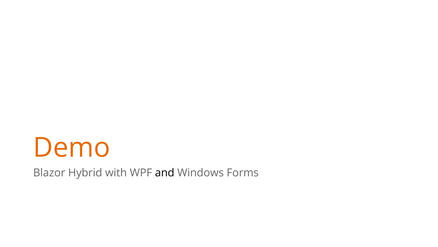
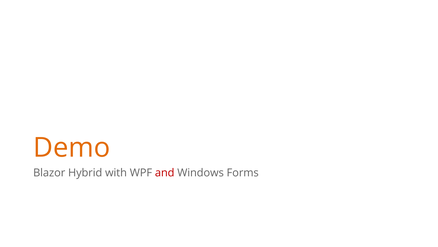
and colour: black -> red
